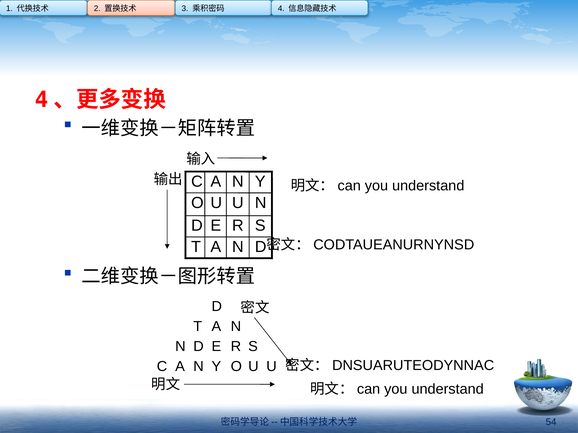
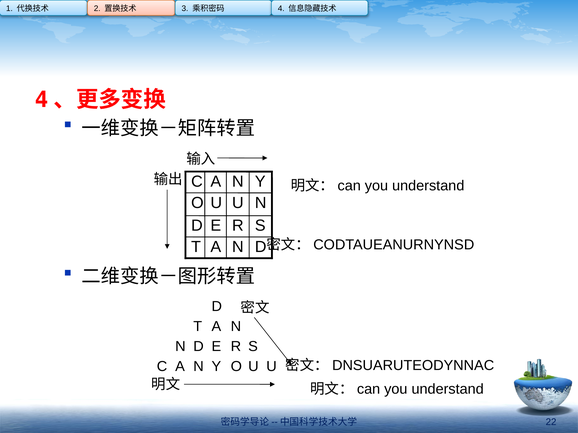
54: 54 -> 22
